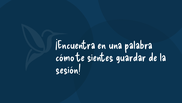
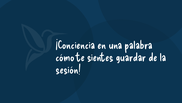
¡Encuentra: ¡Encuentra -> ¡Conciencia
